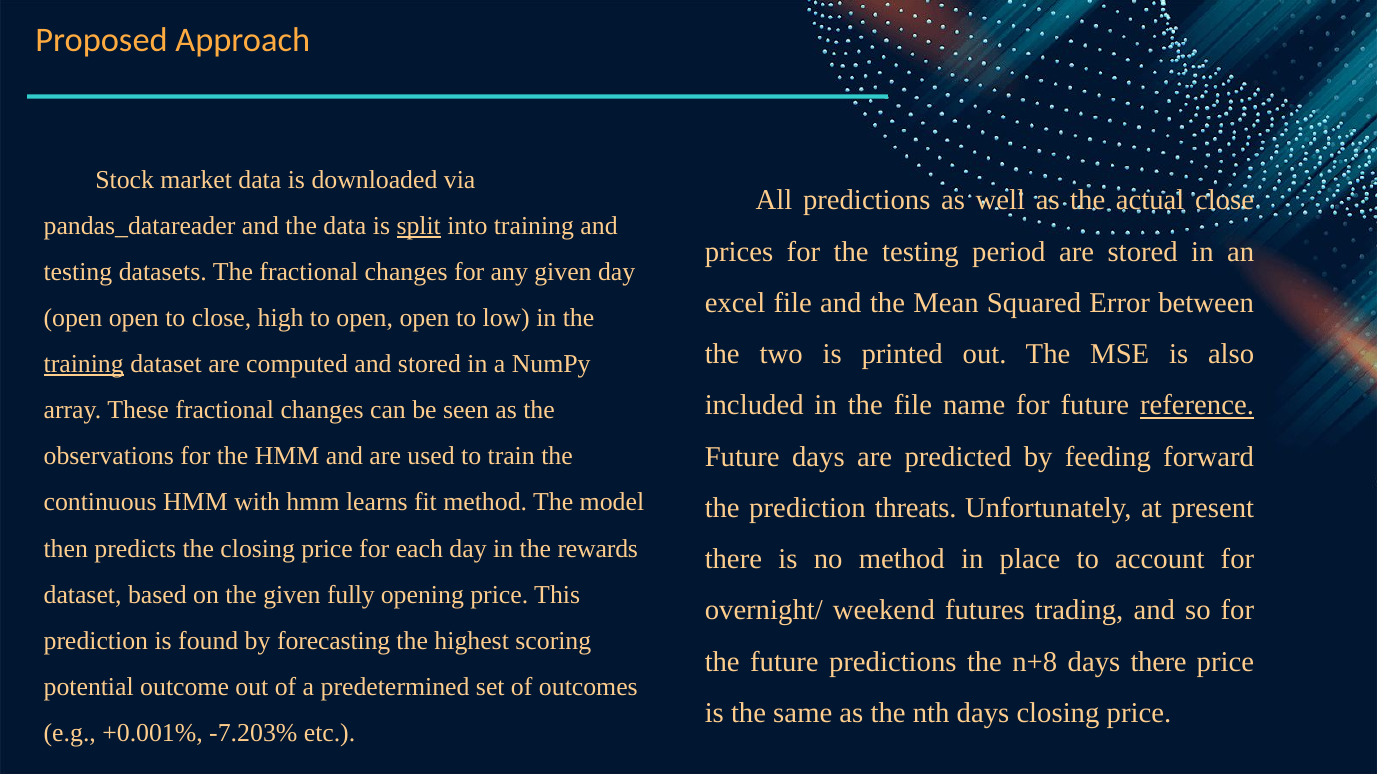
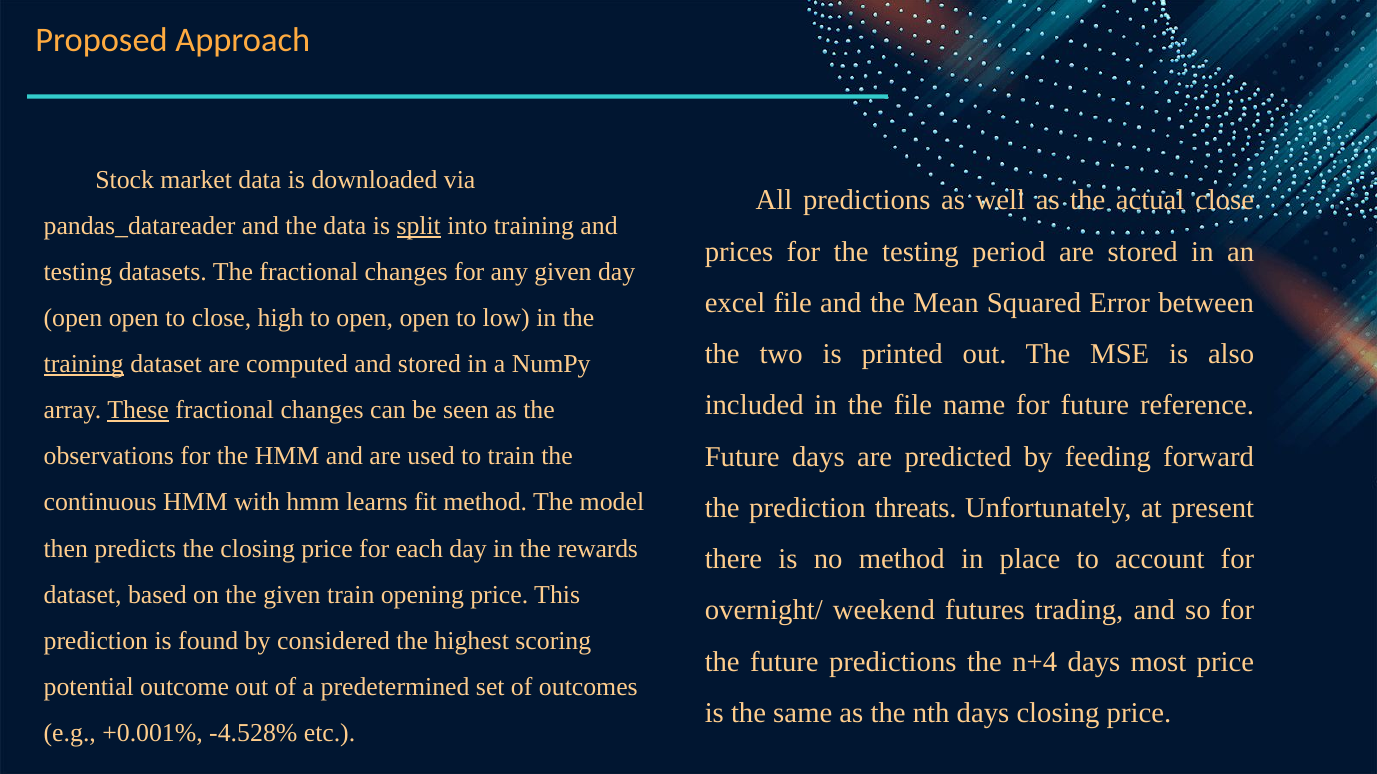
reference underline: present -> none
These underline: none -> present
given fully: fully -> train
forecasting: forecasting -> considered
n+8: n+8 -> n+4
days there: there -> most
-7.203%: -7.203% -> -4.528%
